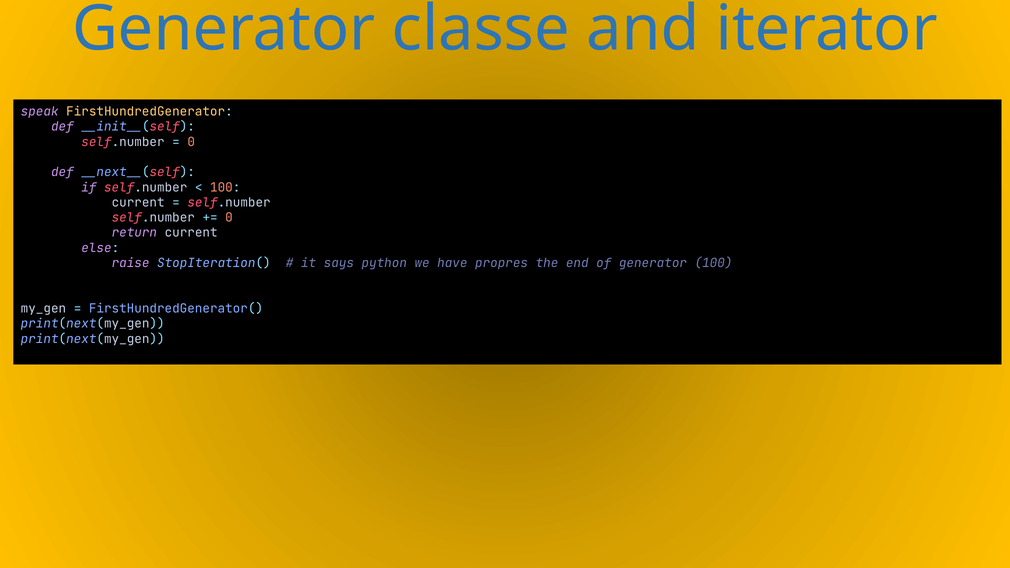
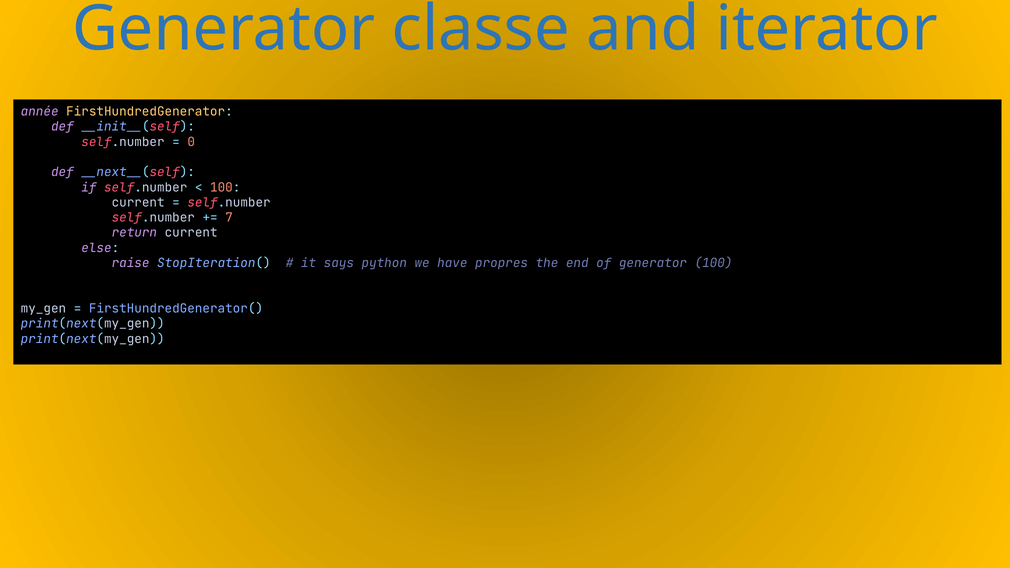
speak: speak -> année
0 at (229, 218): 0 -> 7
